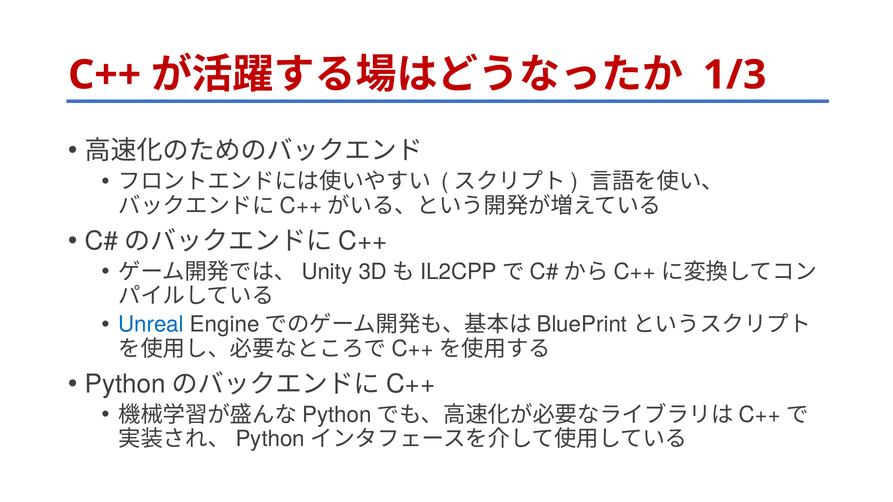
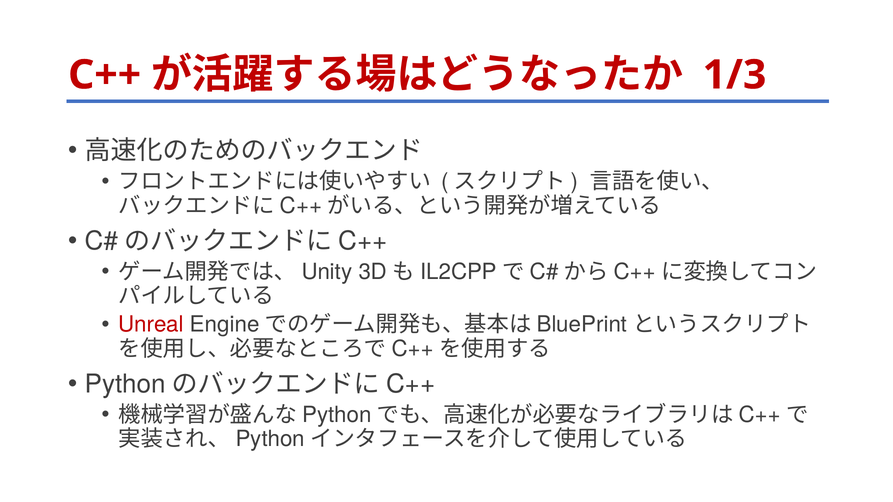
Unreal colour: blue -> red
